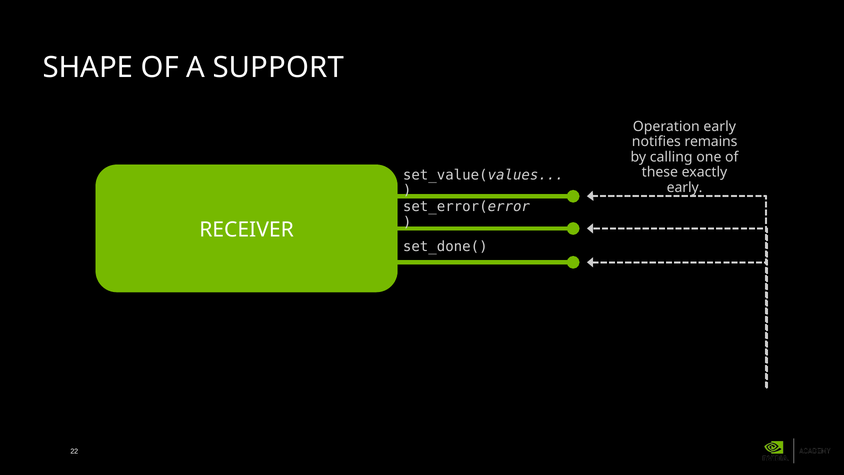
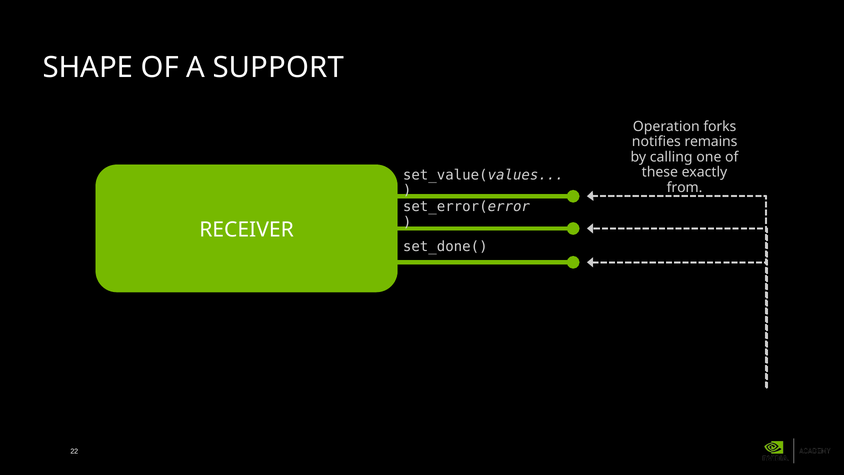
Operation early: early -> forks
early at (685, 187): early -> from
